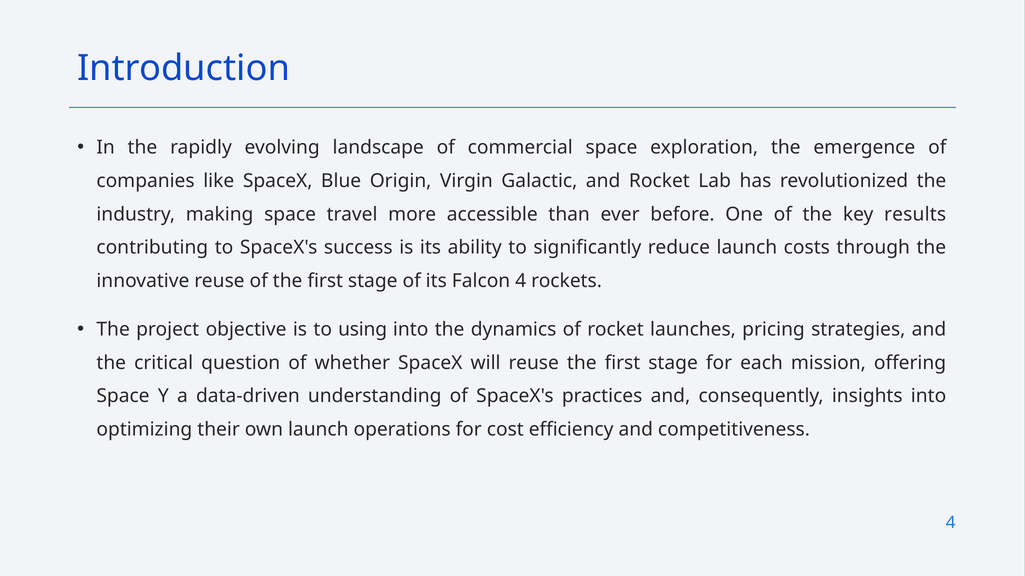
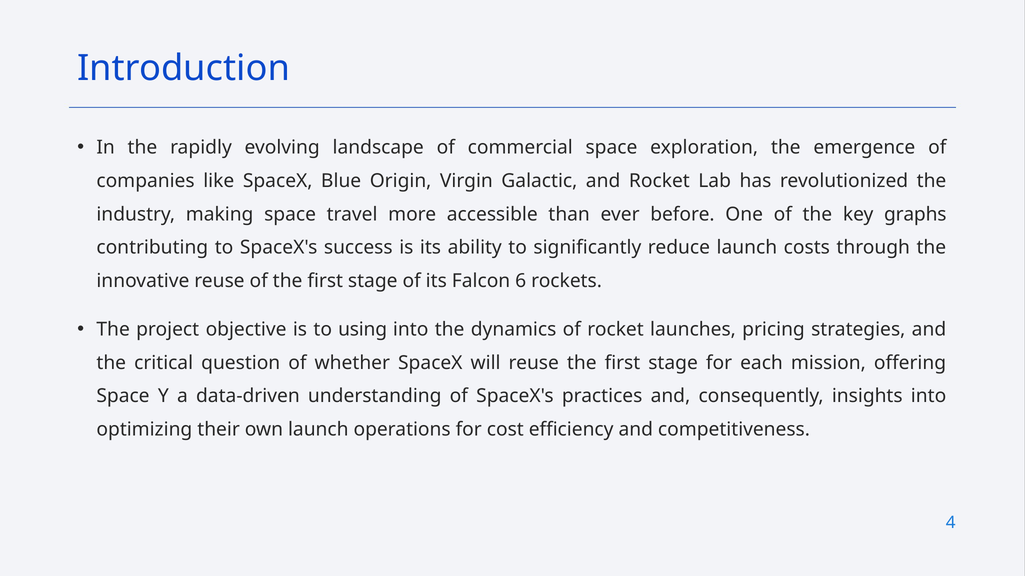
results: results -> graphs
Falcon 4: 4 -> 6
